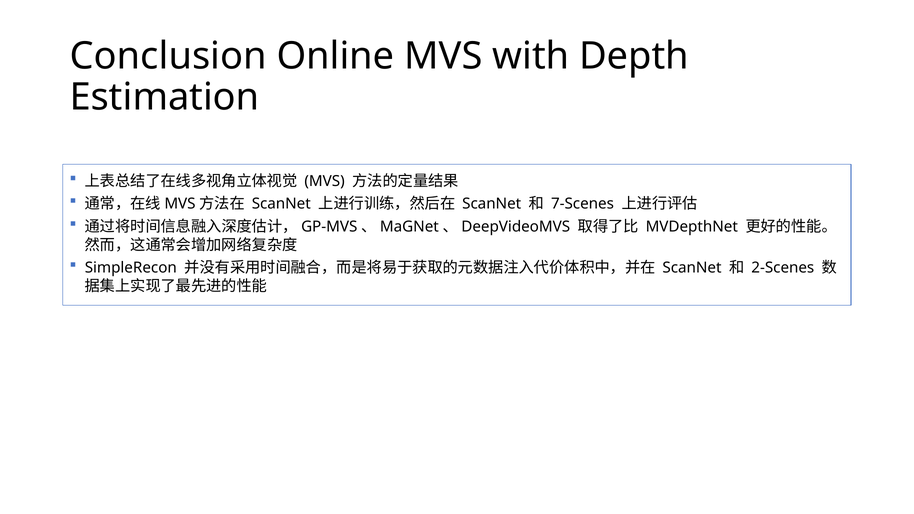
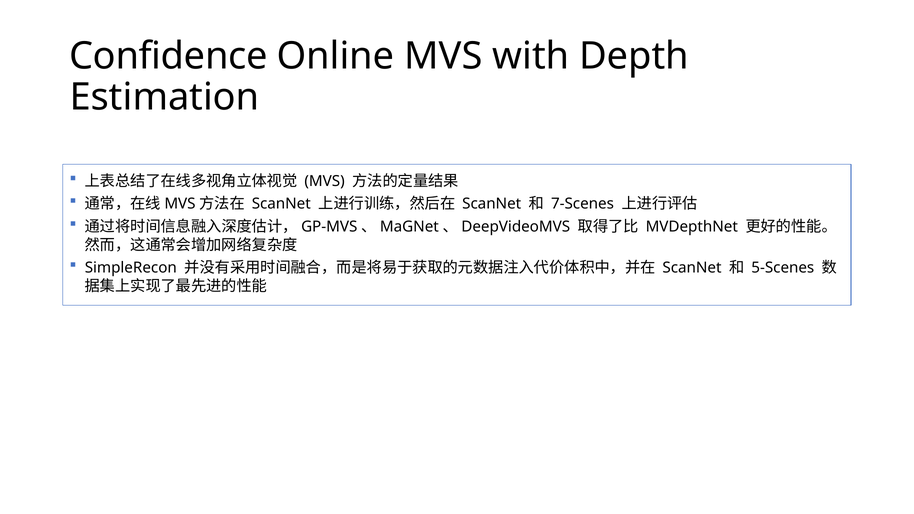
Conclusion: Conclusion -> Confidence
2-Scenes: 2-Scenes -> 5-Scenes
